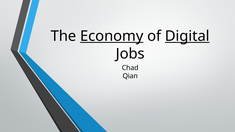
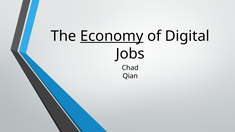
Digital underline: present -> none
